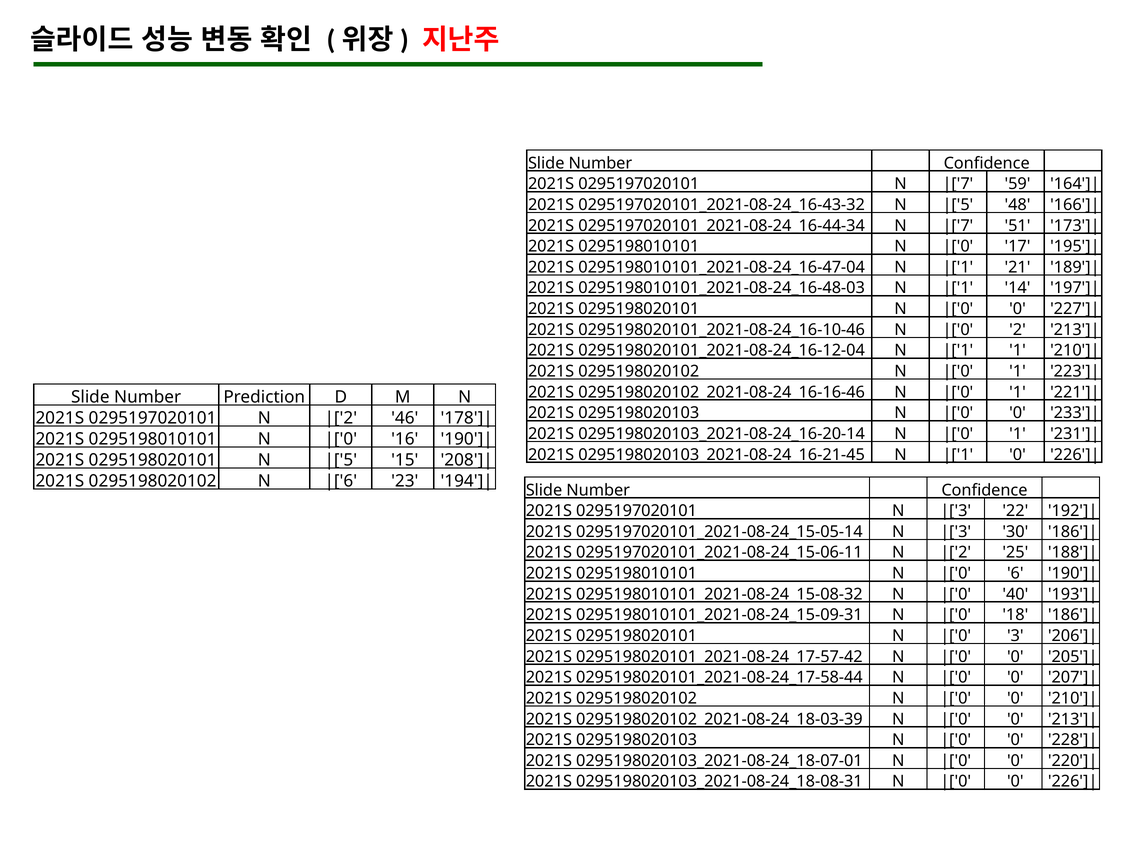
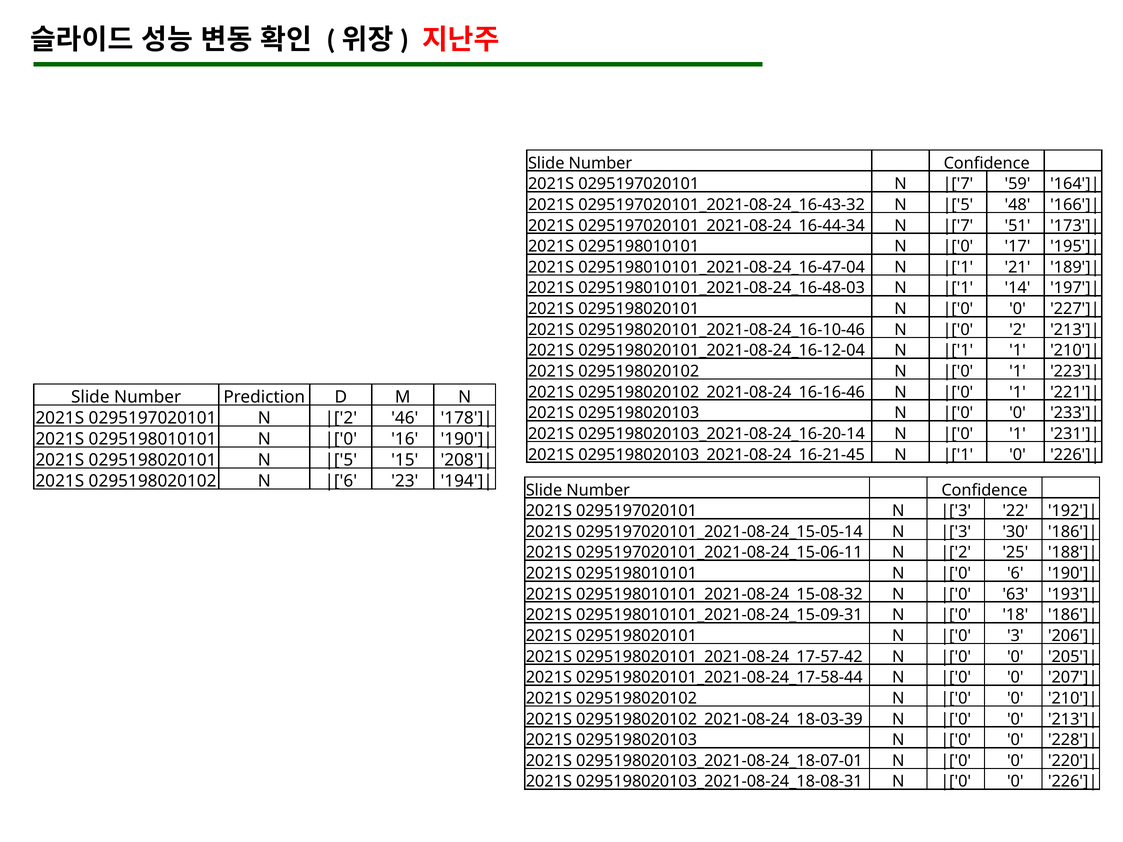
40: 40 -> 63
